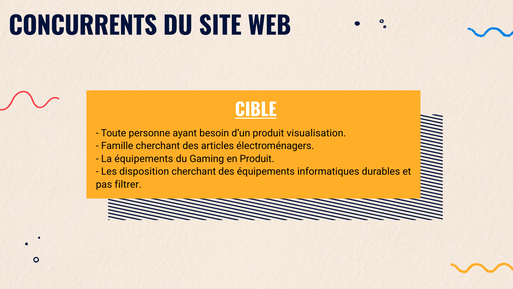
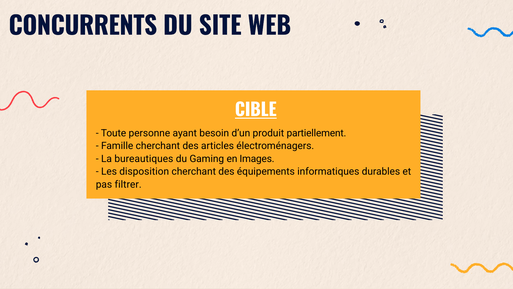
visualisation: visualisation -> partiellement
La équipements: équipements -> bureautiques
en Produit: Produit -> Images
